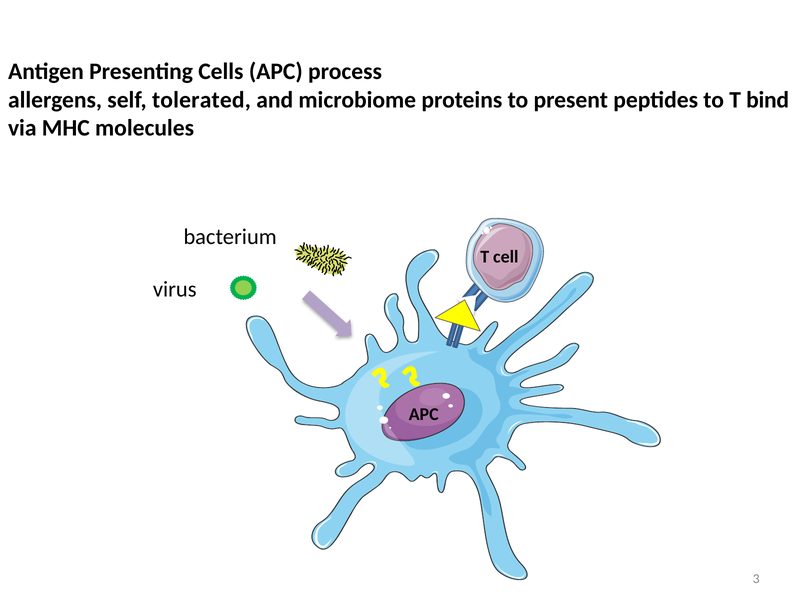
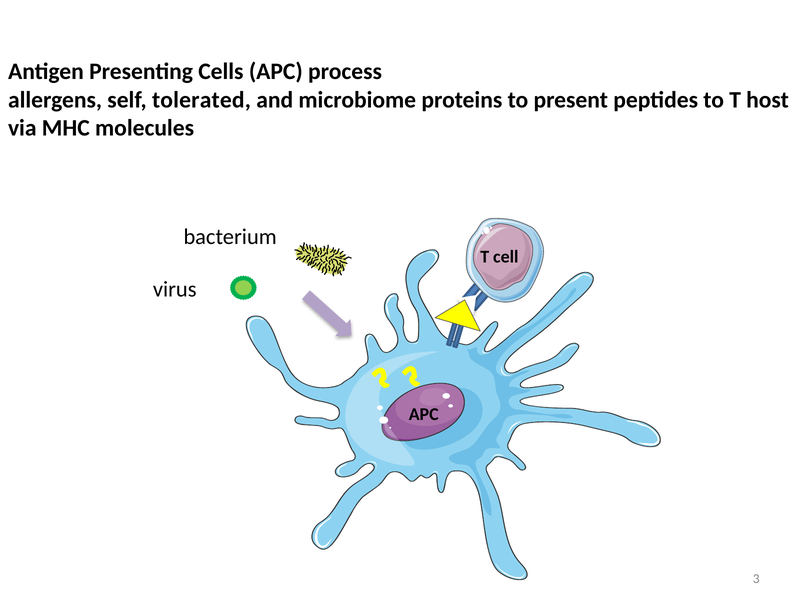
bind: bind -> host
